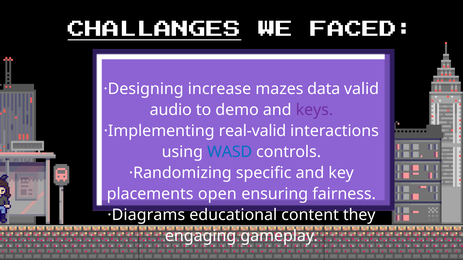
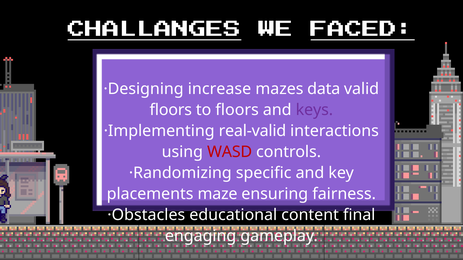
FACED underline: none -> present
audio at (171, 110): audio -> floors
to demo: demo -> floors
WASD colour: blue -> red
open: open -> maze
·Diagrams: ·Diagrams -> ·Obstacles
they: they -> final
